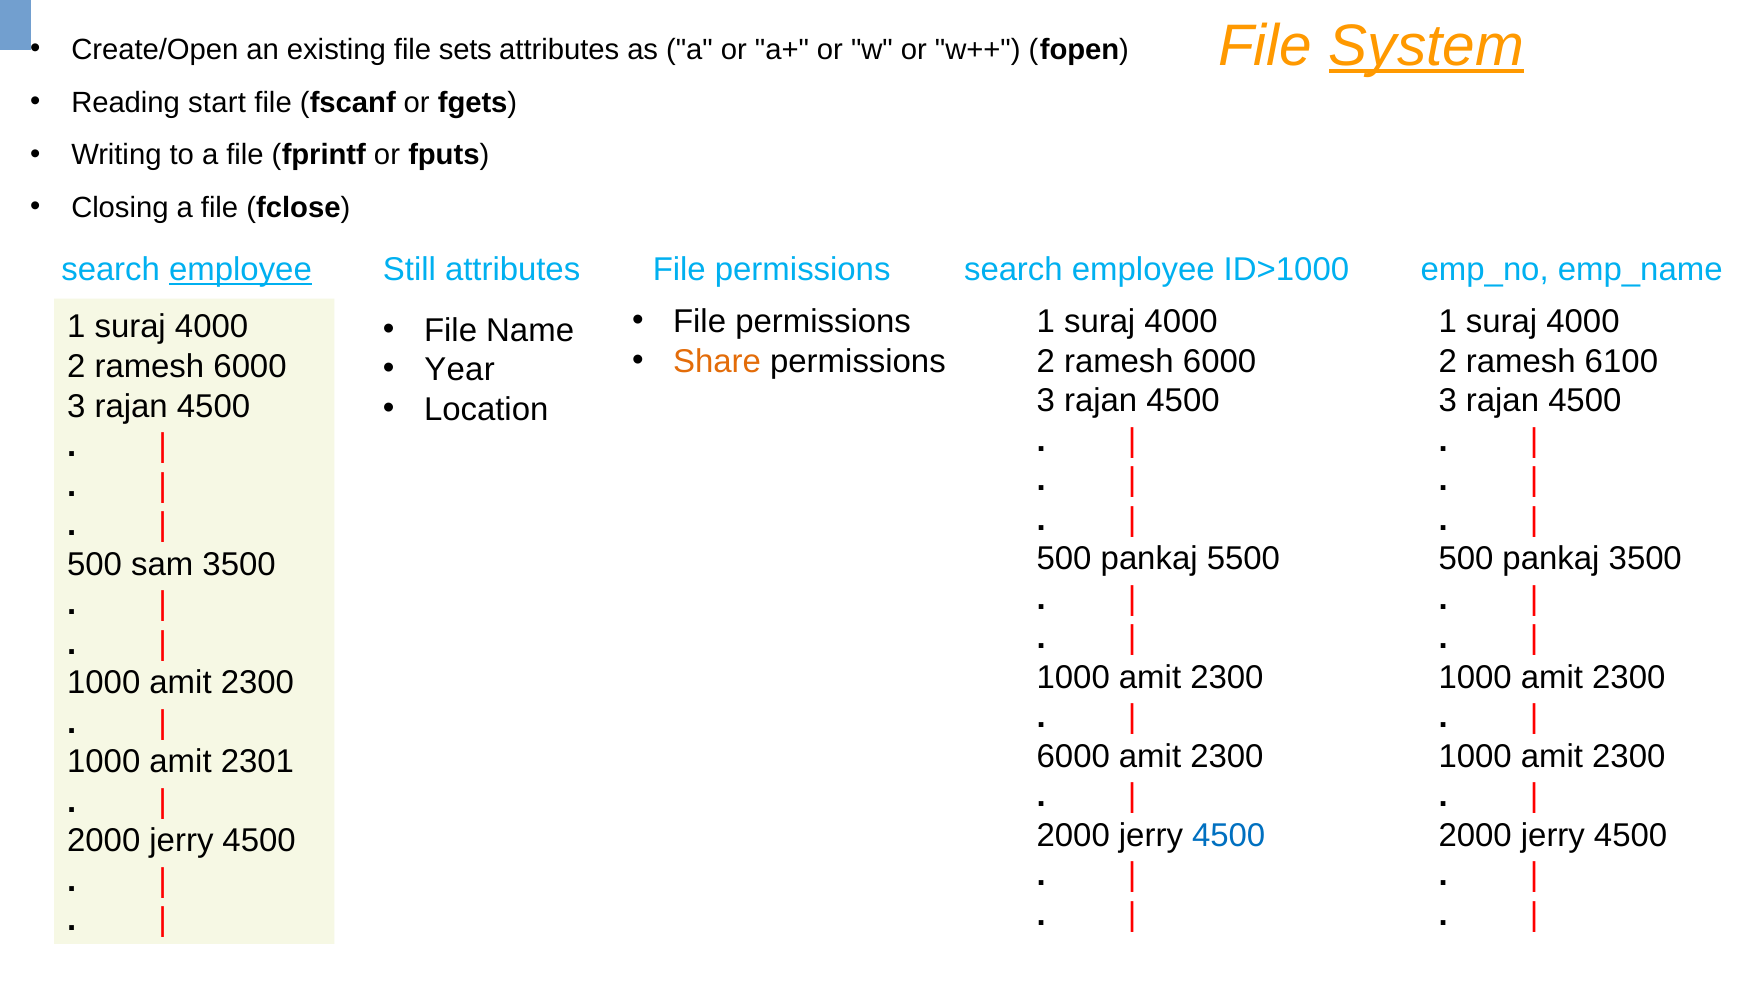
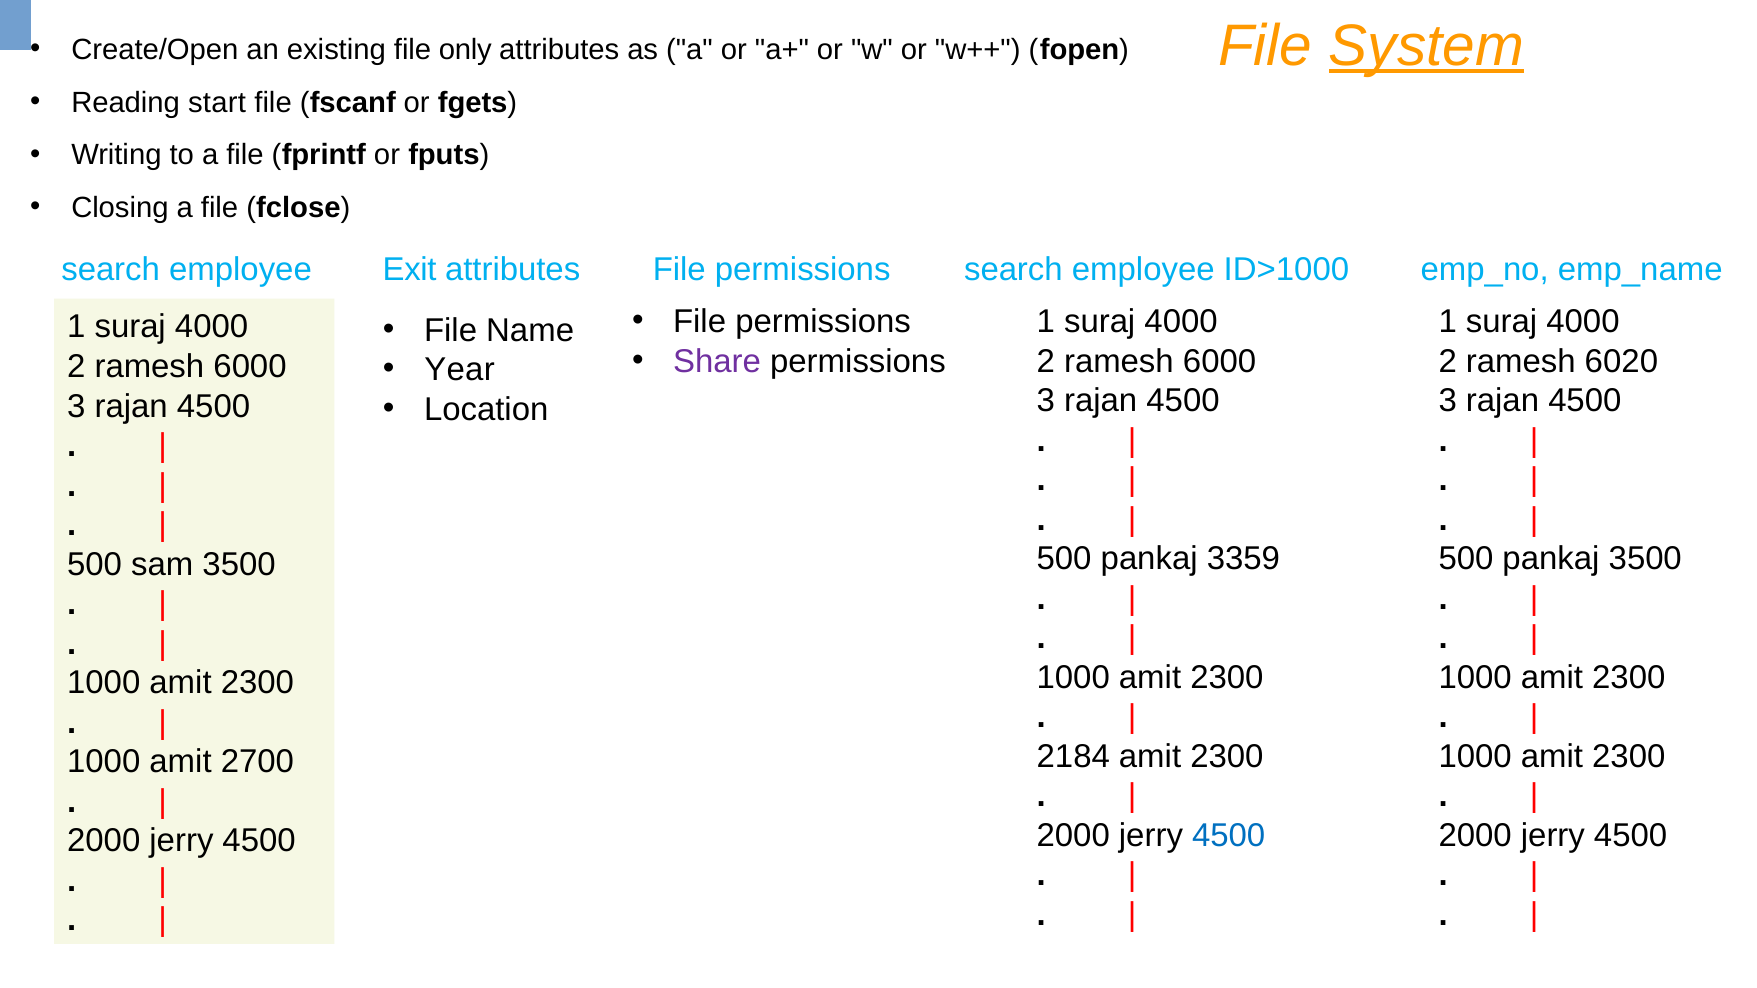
sets: sets -> only
employee at (240, 270) underline: present -> none
Still: Still -> Exit
Share colour: orange -> purple
6100: 6100 -> 6020
5500: 5500 -> 3359
6000 at (1073, 757): 6000 -> 2184
2301: 2301 -> 2700
